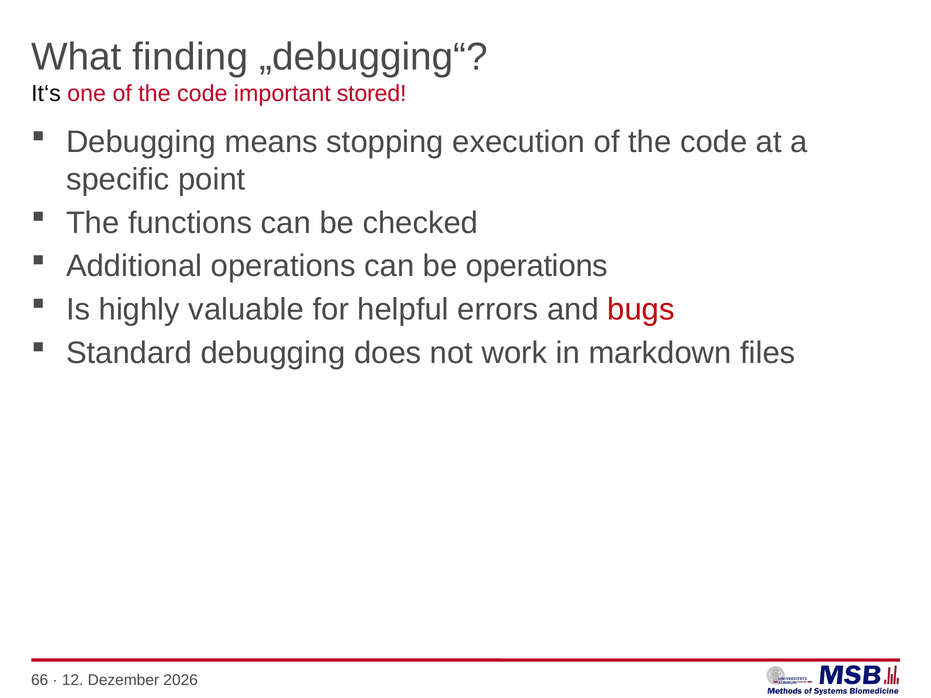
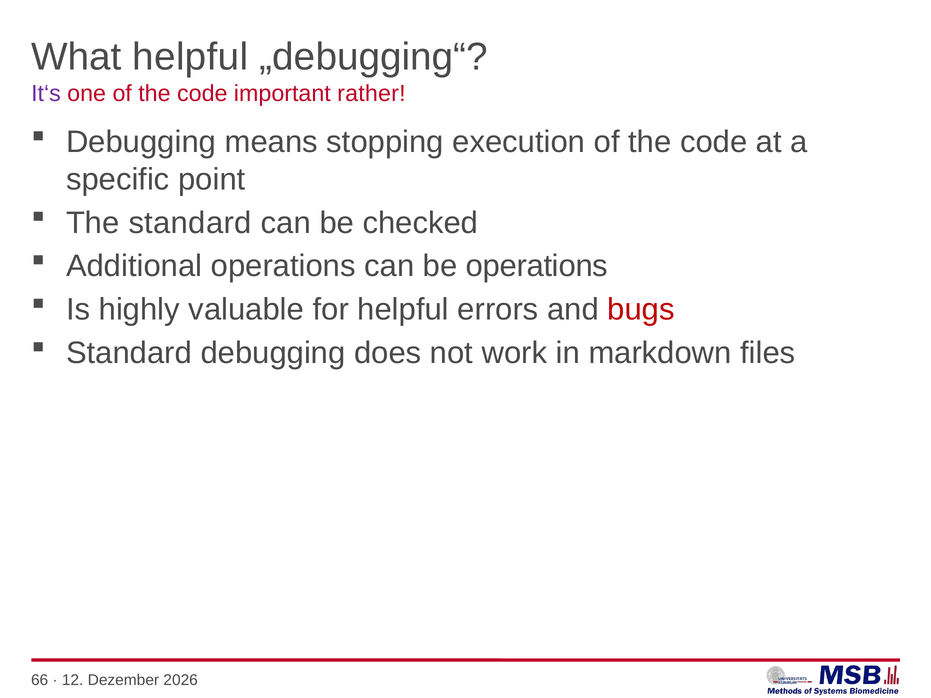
What finding: finding -> helpful
It‘s colour: black -> purple
stored: stored -> rather
The functions: functions -> standard
